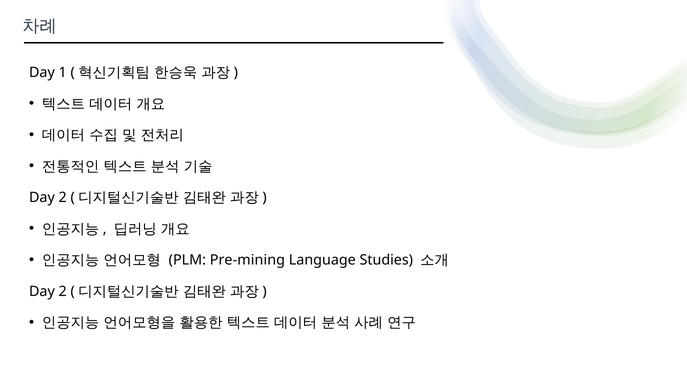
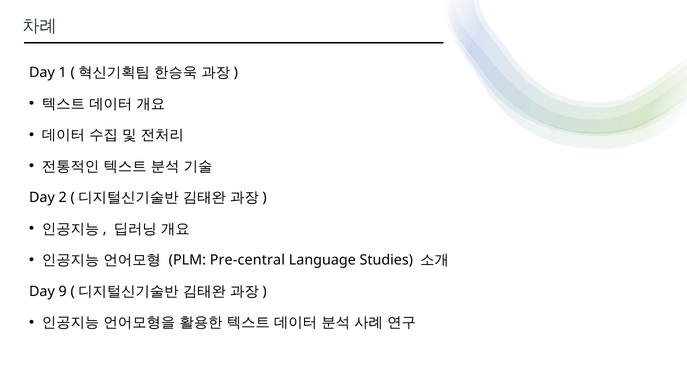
Pre-mining: Pre-mining -> Pre-central
2 at (63, 292): 2 -> 9
